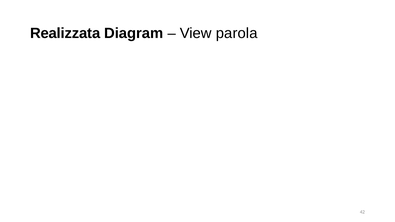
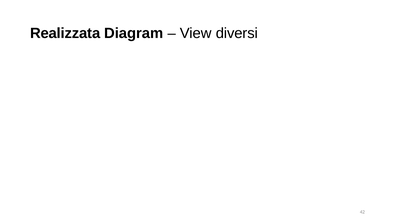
parola: parola -> diversi
